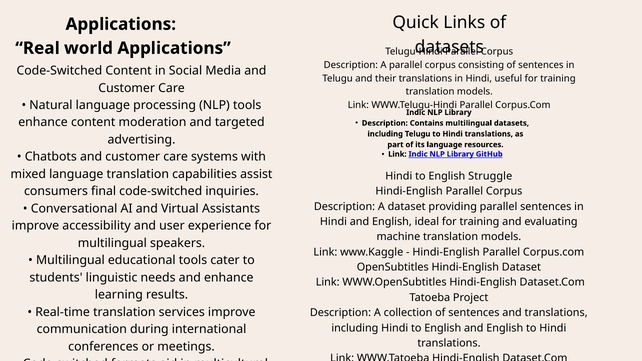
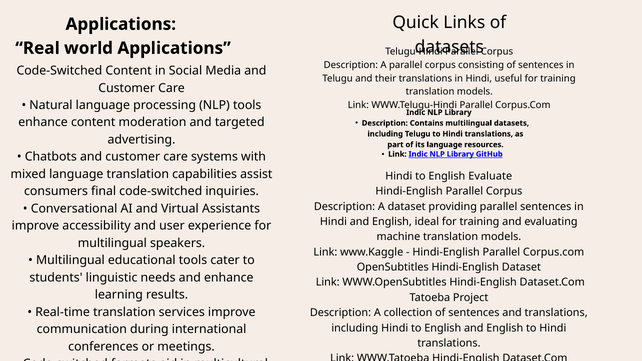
Struggle: Struggle -> Evaluate
